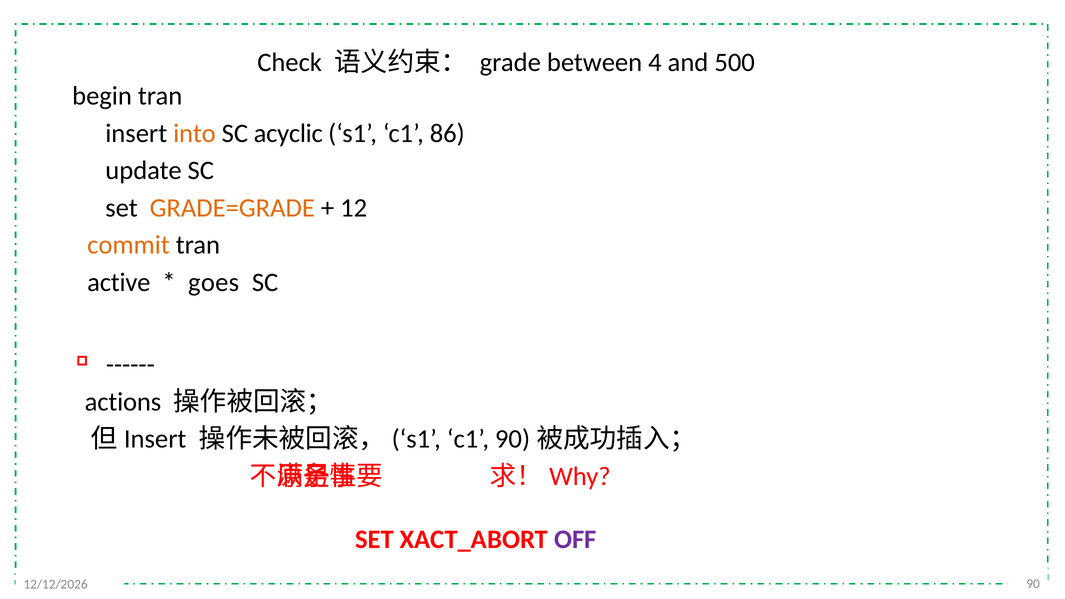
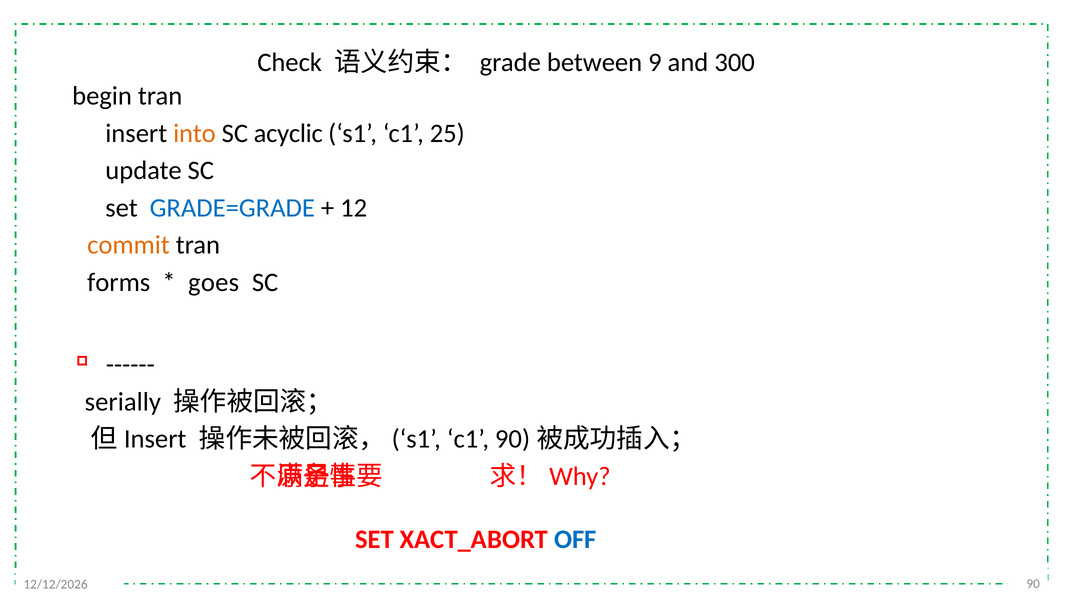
4: 4 -> 9
500: 500 -> 300
86: 86 -> 25
GRADE=GRADE colour: orange -> blue
active: active -> forms
actions: actions -> serially
OFF colour: purple -> blue
